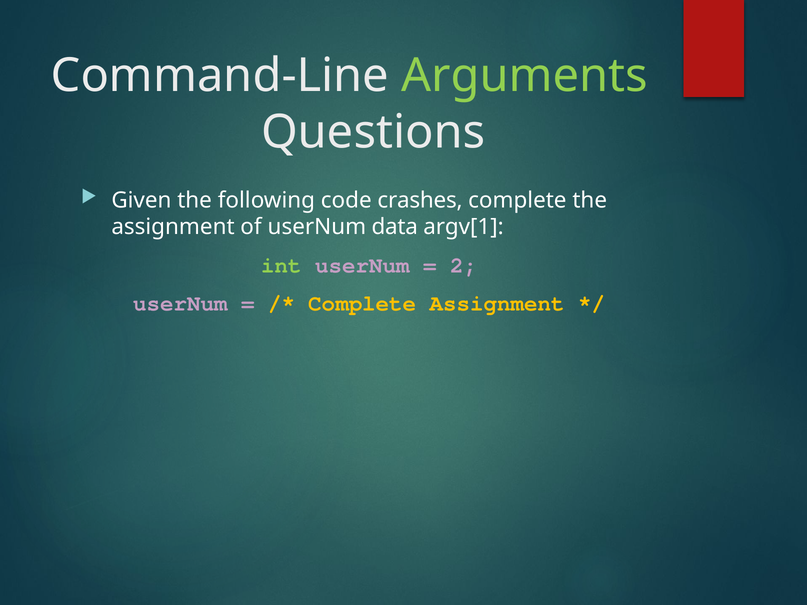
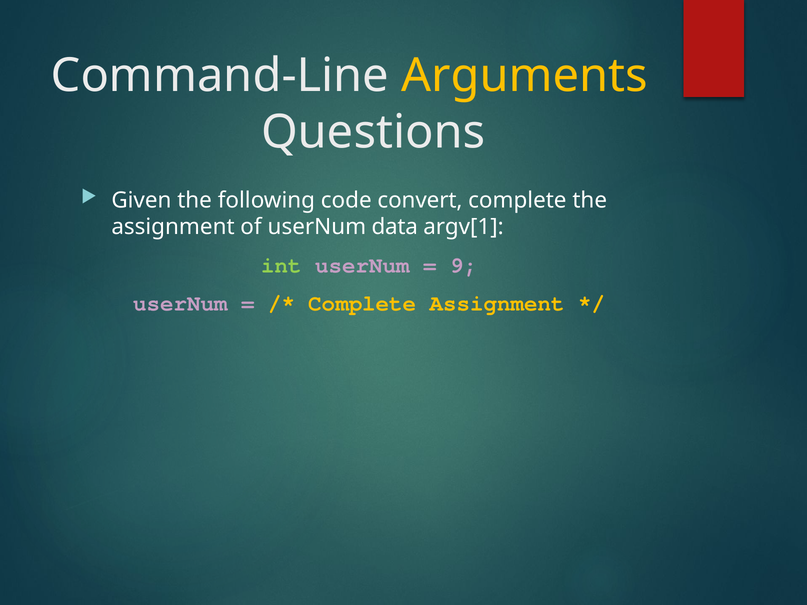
Arguments colour: light green -> yellow
crashes: crashes -> convert
2: 2 -> 9
